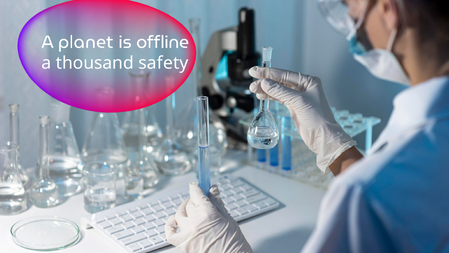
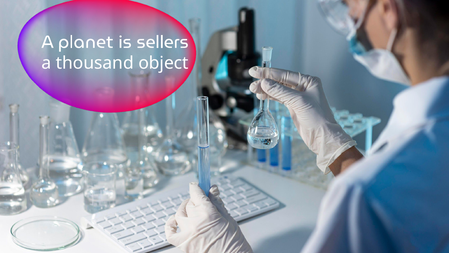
offline: offline -> sellers
safety: safety -> object
